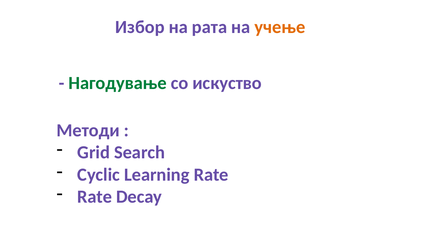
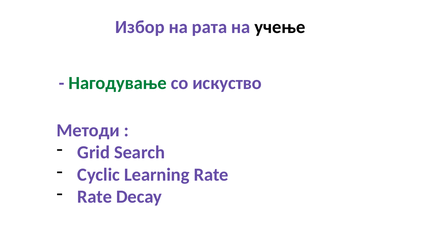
учење colour: orange -> black
